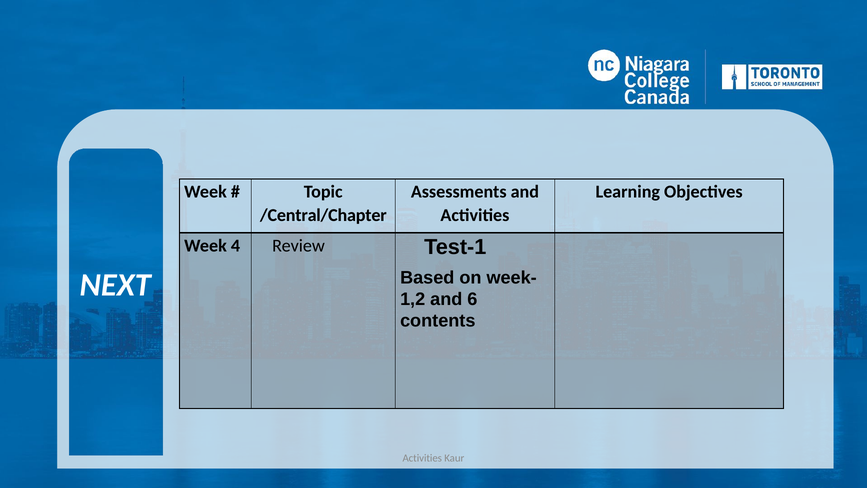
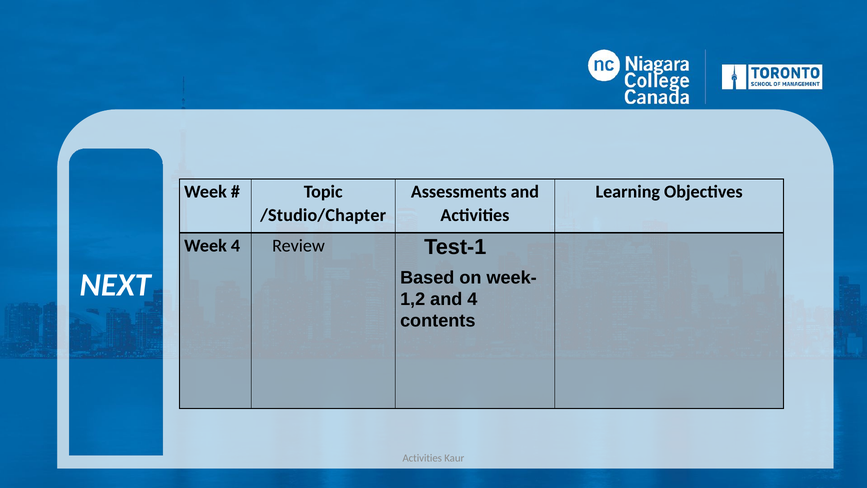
/Central/Chapter: /Central/Chapter -> /Studio/Chapter
and 6: 6 -> 4
